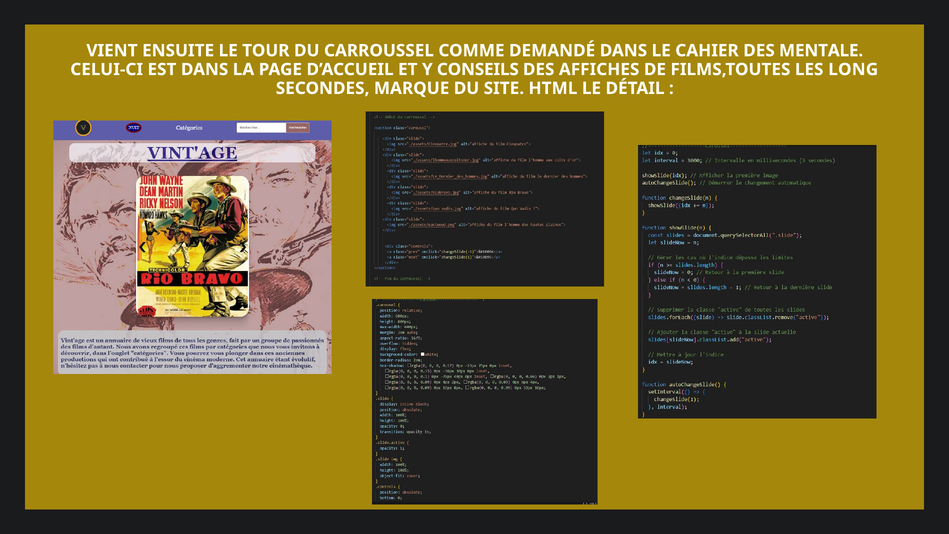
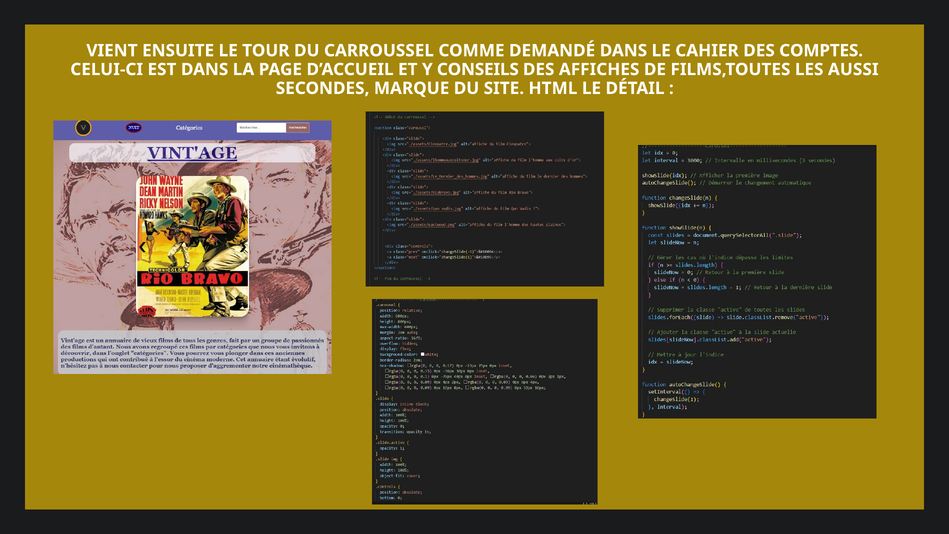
MENTALE: MENTALE -> COMPTES
LONG: LONG -> AUSSI
